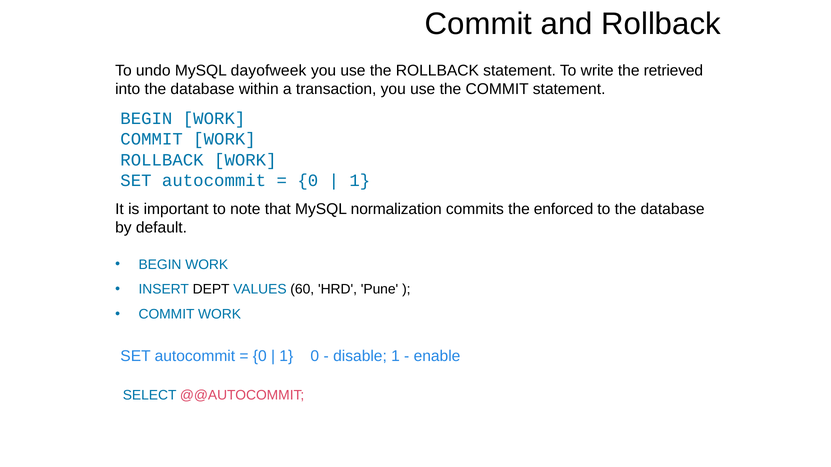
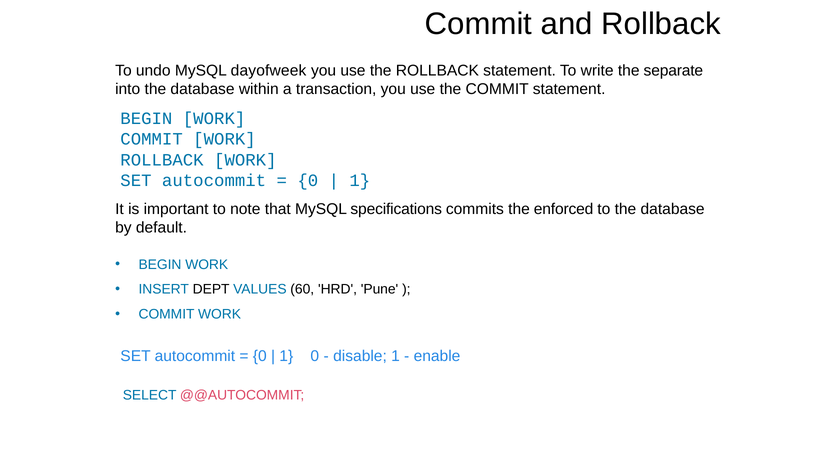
retrieved: retrieved -> separate
normalization: normalization -> specifications
